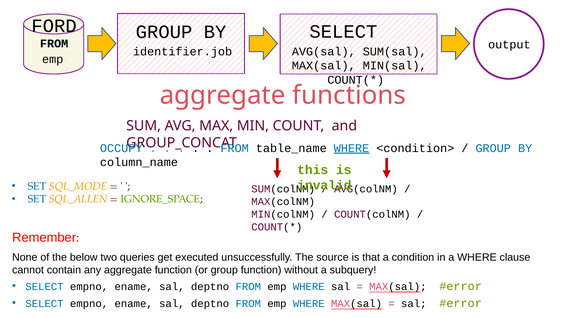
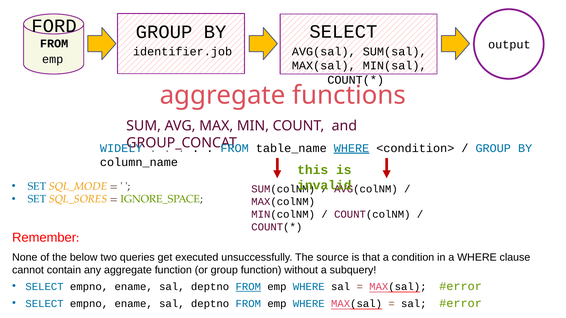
OCCUPY: OCCUPY -> WIDELY
SQL_ALLEN: SQL_ALLEN -> SQL_SORES
FROM at (248, 287) underline: none -> present
